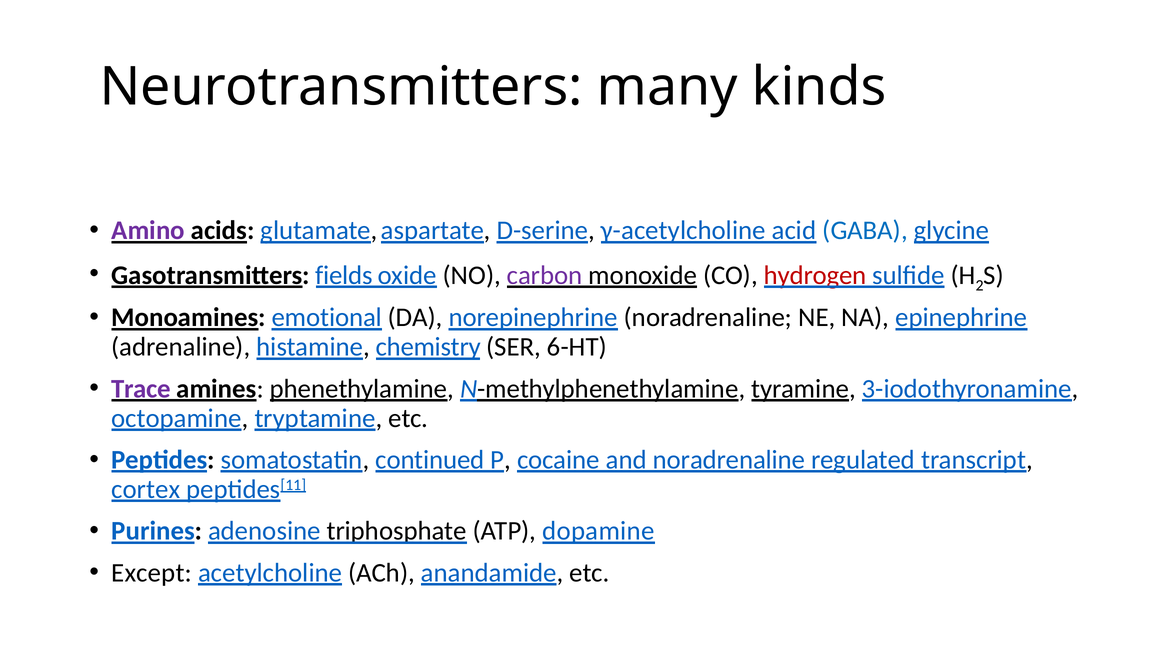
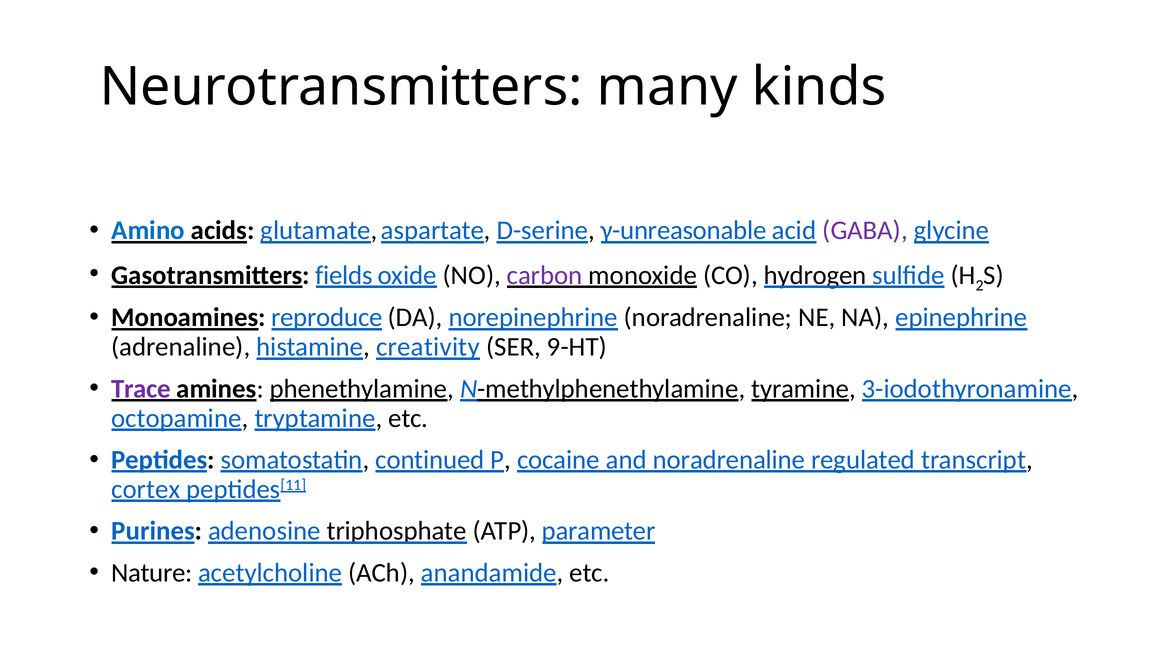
Amino colour: purple -> blue
γ-acetylcholine: γ-acetylcholine -> γ-unreasonable
GABA colour: blue -> purple
hydrogen colour: red -> black
emotional: emotional -> reproduce
chemistry: chemistry -> creativity
6-HT: 6-HT -> 9-HT
dopamine: dopamine -> parameter
Except: Except -> Nature
